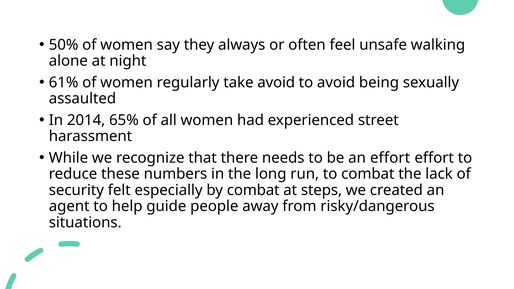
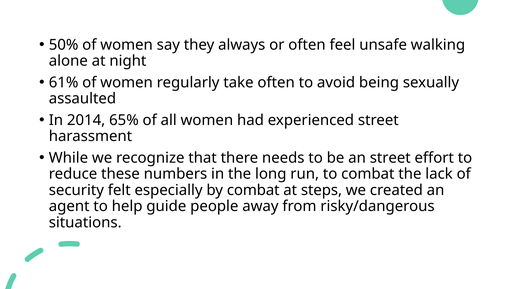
take avoid: avoid -> often
an effort: effort -> street
